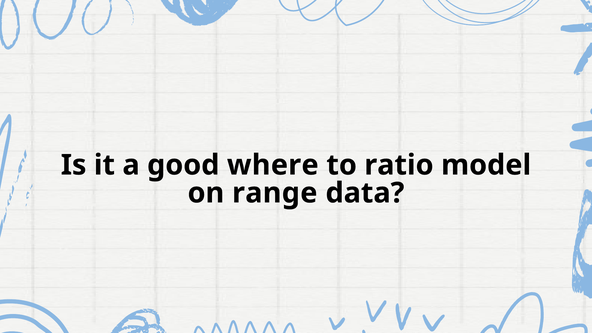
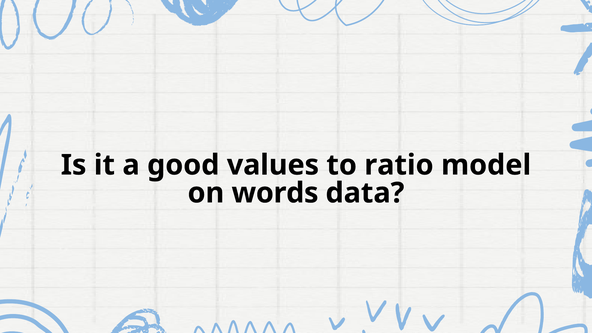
where: where -> values
range: range -> words
